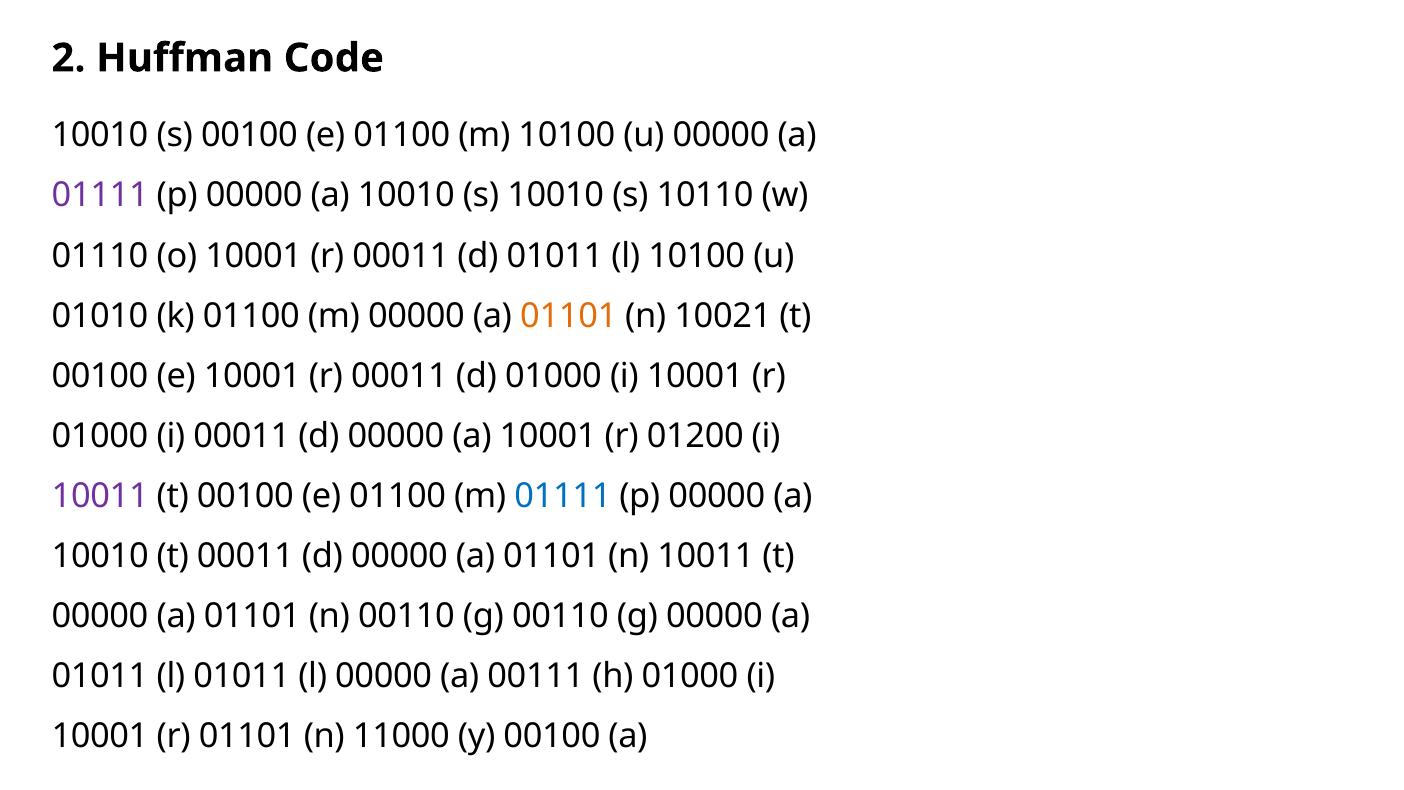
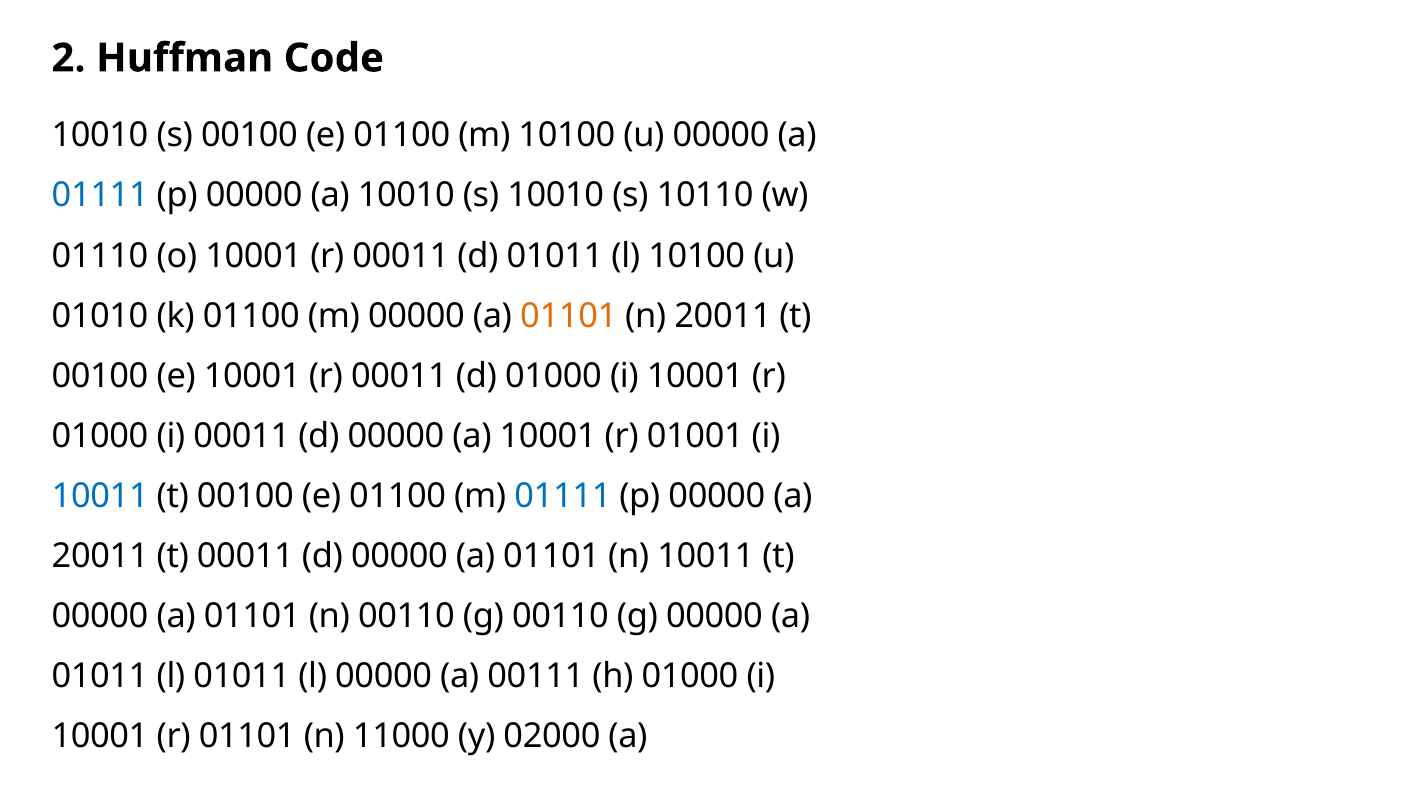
01111 at (100, 196) colour: purple -> blue
n 10021: 10021 -> 20011
01200: 01200 -> 01001
10011 at (100, 496) colour: purple -> blue
10010 at (100, 556): 10010 -> 20011
y 00100: 00100 -> 02000
